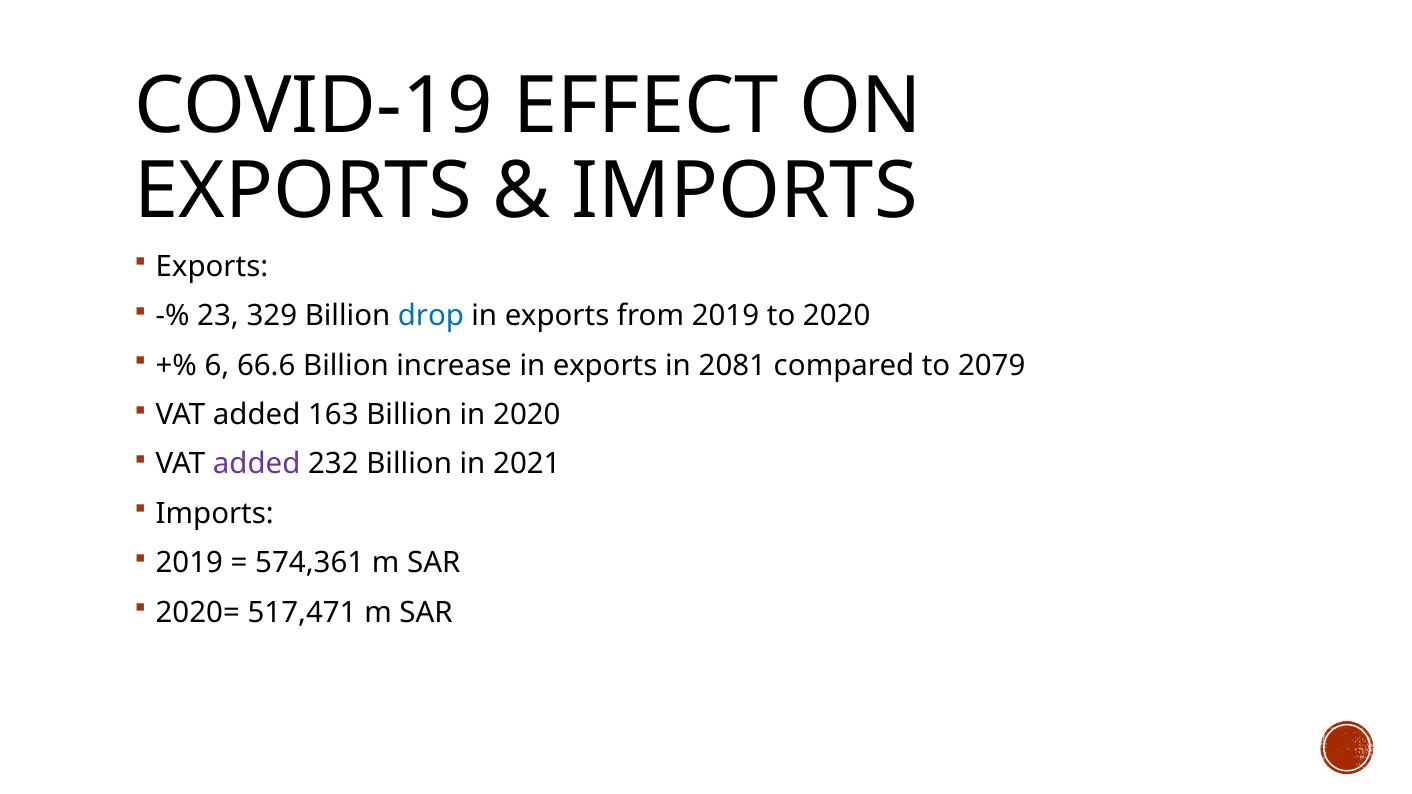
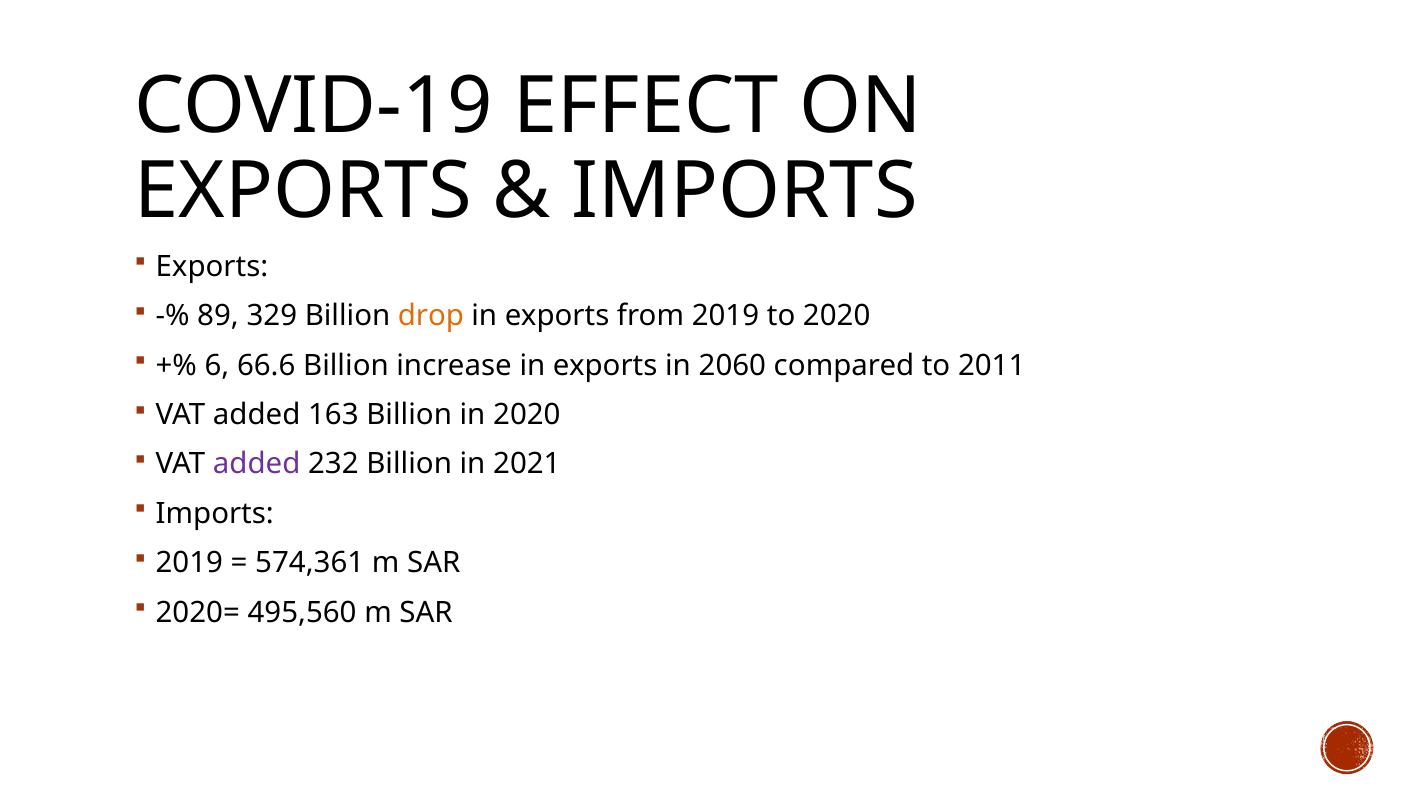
23: 23 -> 89
drop colour: blue -> orange
2081: 2081 -> 2060
2079: 2079 -> 2011
517,471: 517,471 -> 495,560
